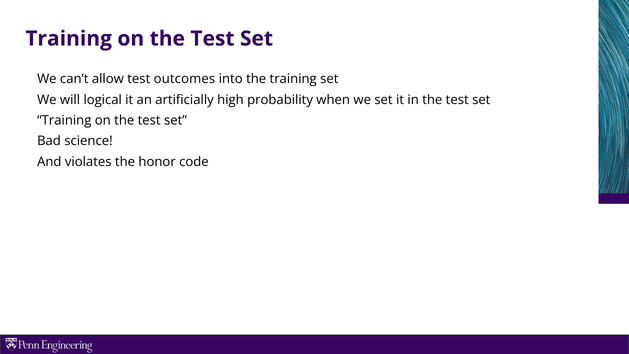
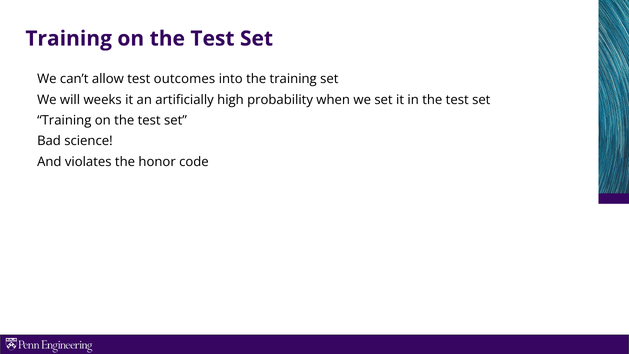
logical: logical -> weeks
